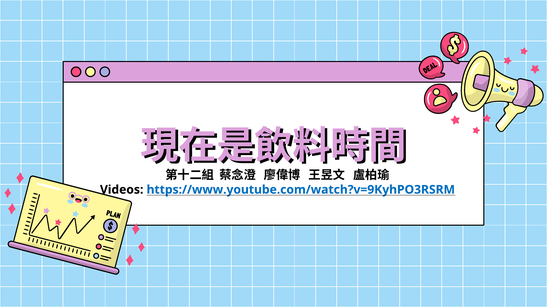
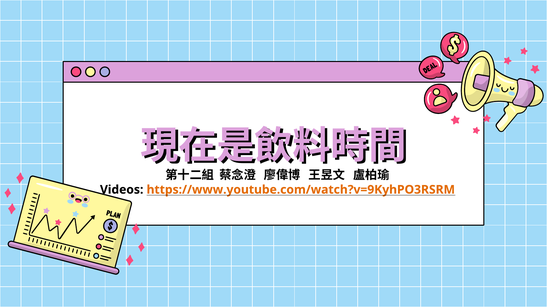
https://www.youtube.com/watch?v=9KyhPO3RSRM colour: blue -> orange
